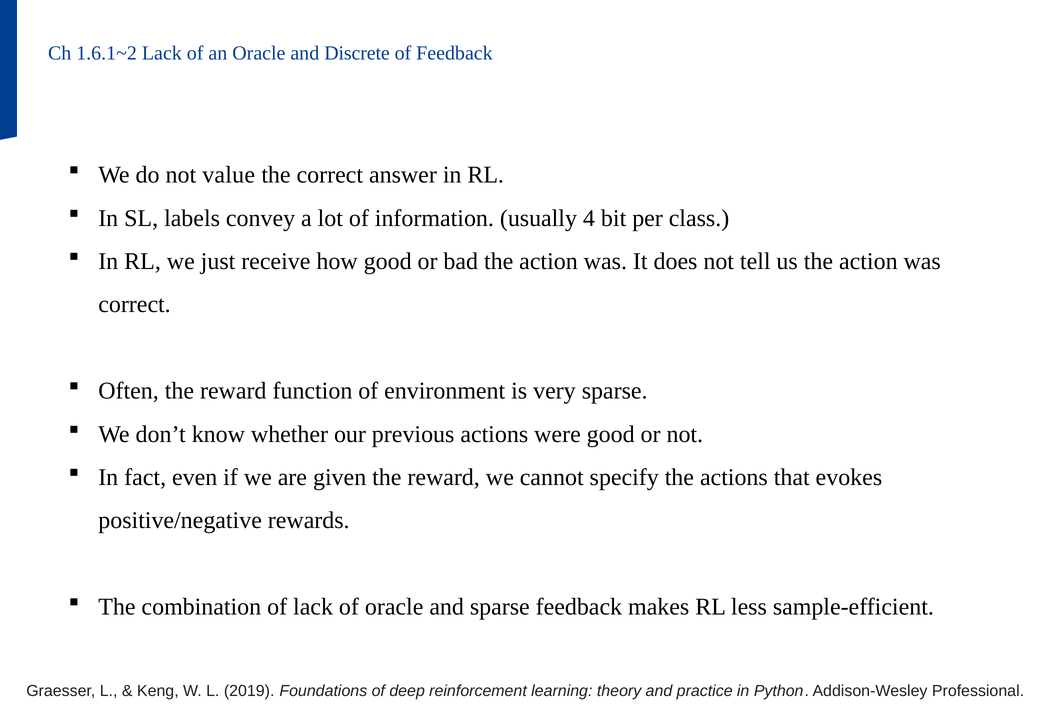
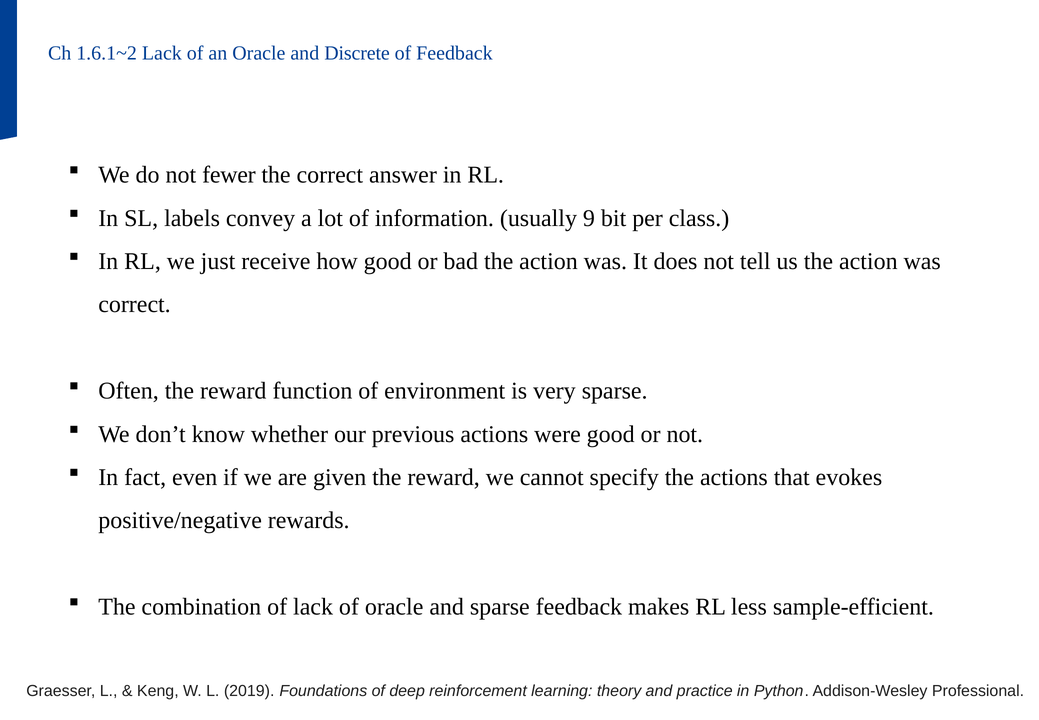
value: value -> fewer
4: 4 -> 9
